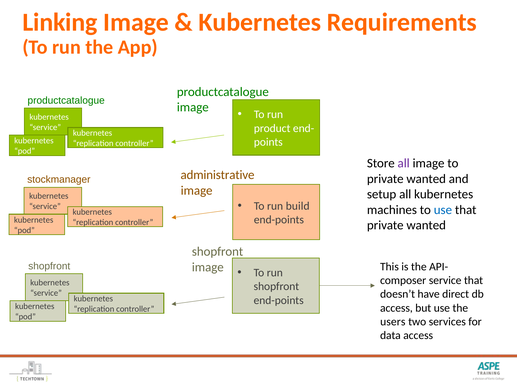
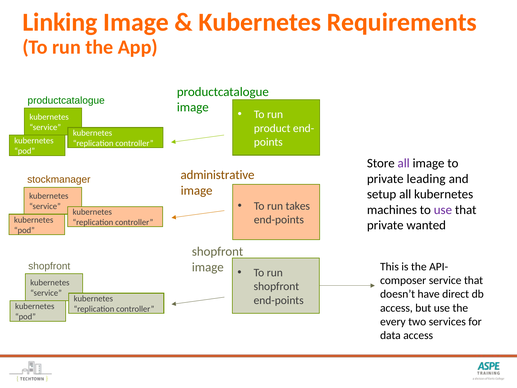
wanted at (426, 179): wanted -> leading
build: build -> takes
use at (443, 210) colour: blue -> purple
users: users -> every
